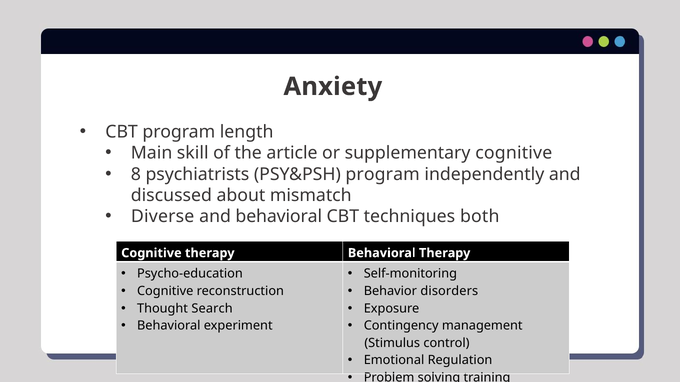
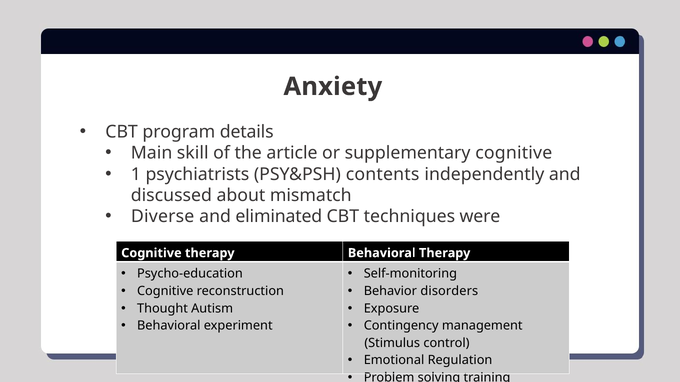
length: length -> details
8: 8 -> 1
PSY&PSH program: program -> contents
and behavioral: behavioral -> eliminated
both: both -> were
Search: Search -> Autism
